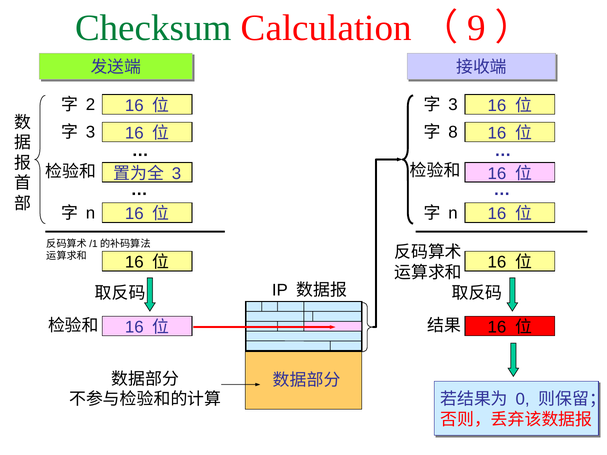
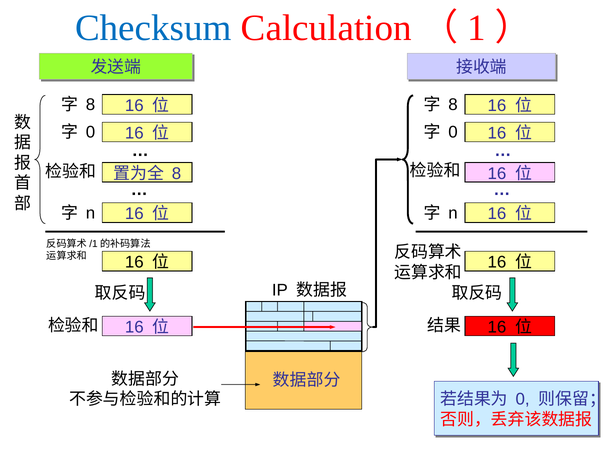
Checksum colour: green -> blue
9: 9 -> 1
2 at (91, 105): 2 -> 8
3 at (453, 105): 3 -> 8
3 at (91, 132): 3 -> 0
8 at (453, 132): 8 -> 0
3 at (176, 174): 3 -> 8
